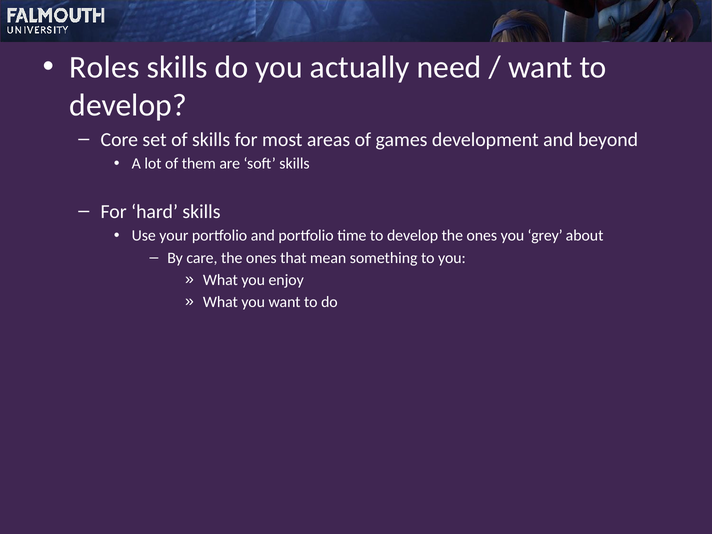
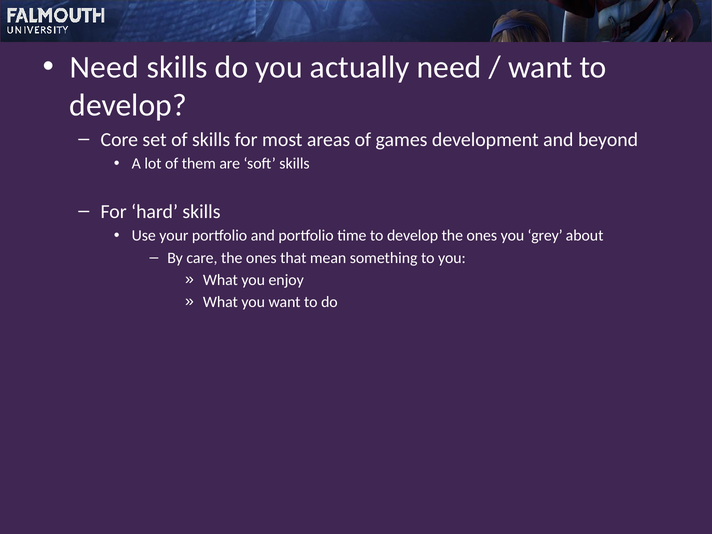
Roles at (104, 68): Roles -> Need
